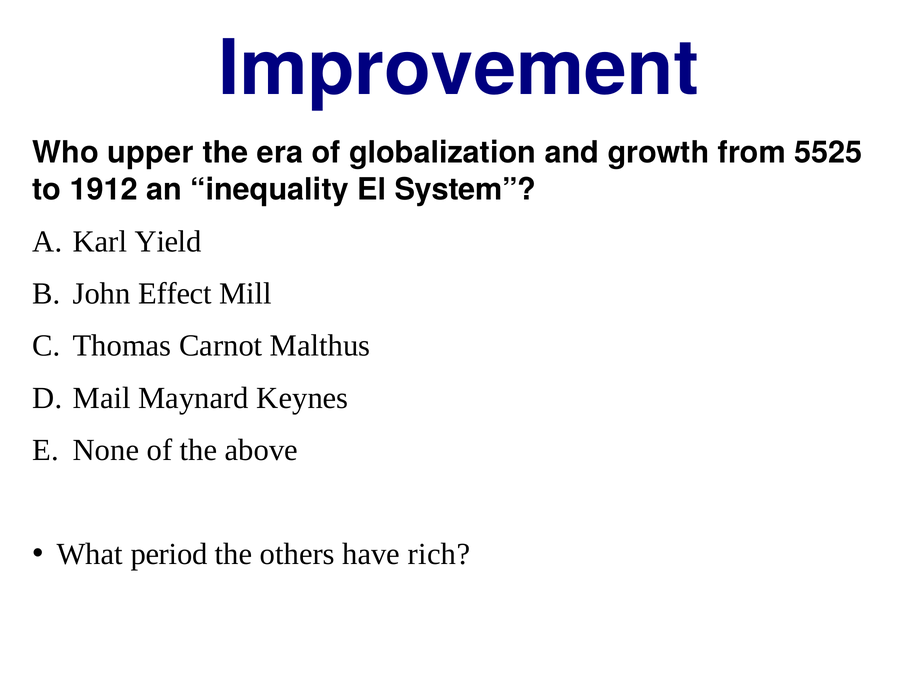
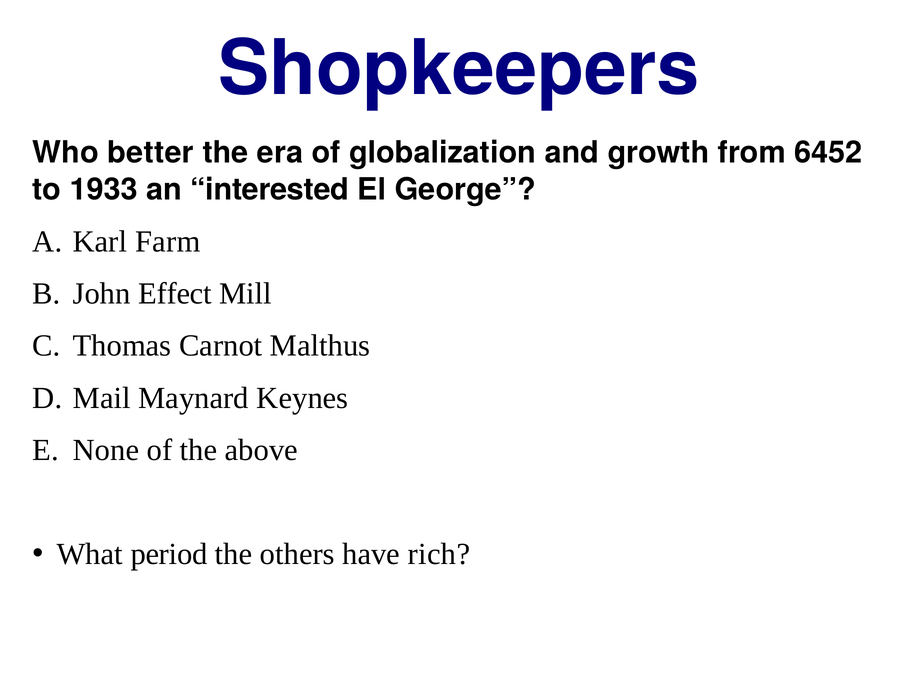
Improvement: Improvement -> Shopkeepers
upper: upper -> better
5525: 5525 -> 6452
1912: 1912 -> 1933
inequality: inequality -> interested
System: System -> George
Yield: Yield -> Farm
